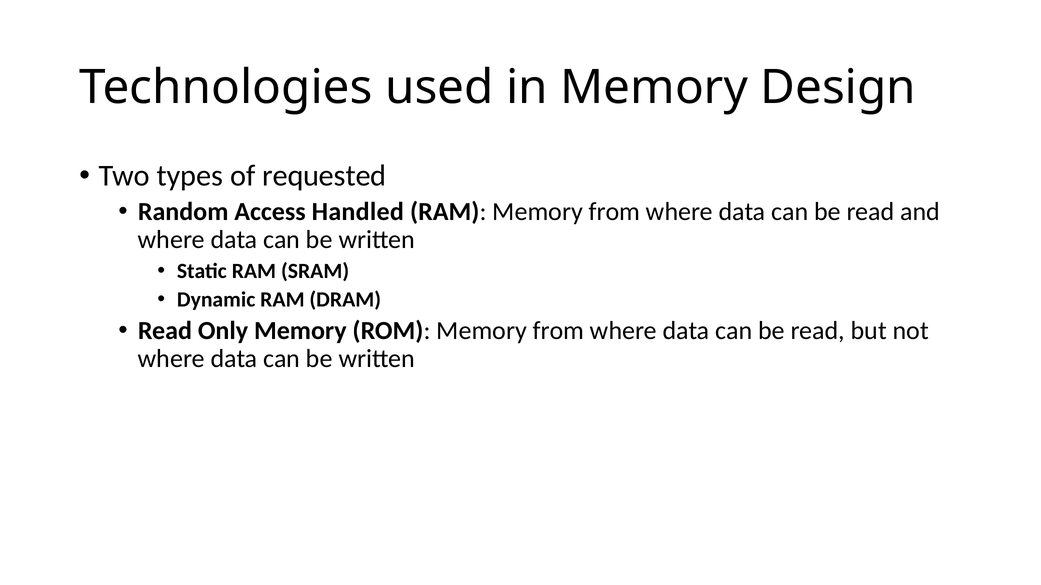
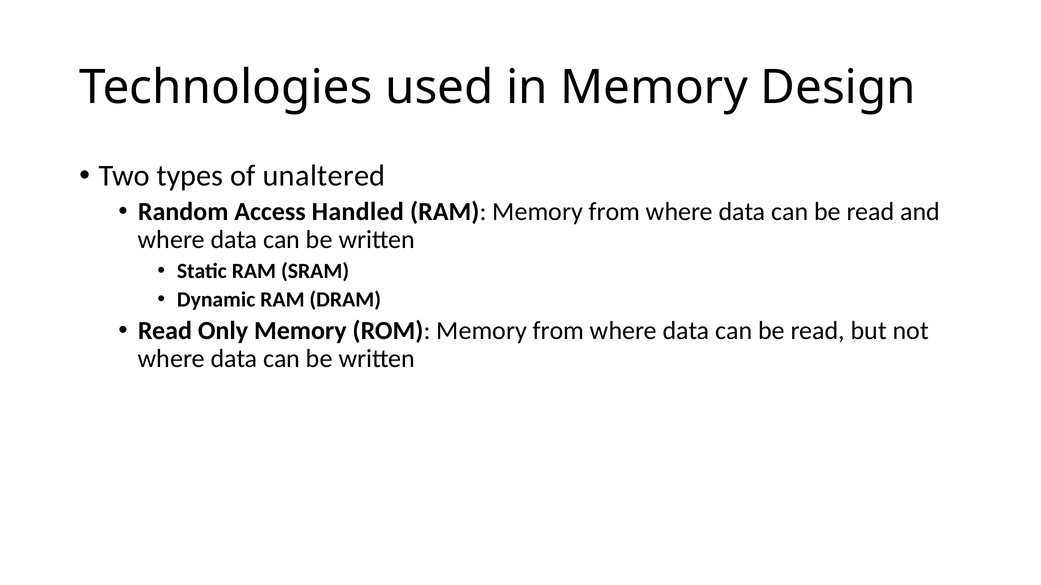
requested: requested -> unaltered
